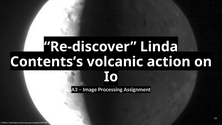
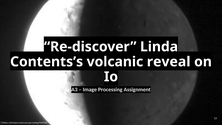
action: action -> reveal
